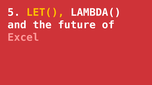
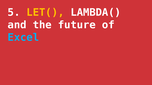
Excel colour: pink -> light blue
